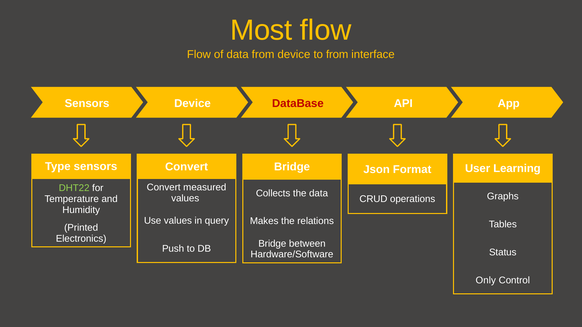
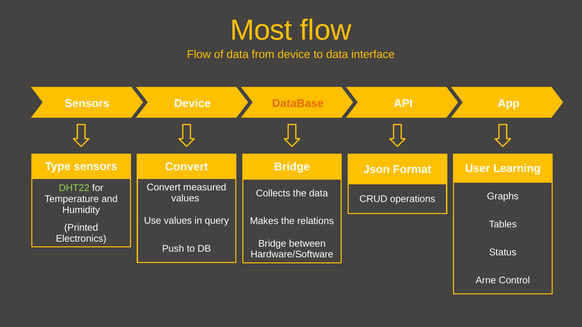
to from: from -> data
DataBase colour: red -> orange
Only: Only -> Arne
